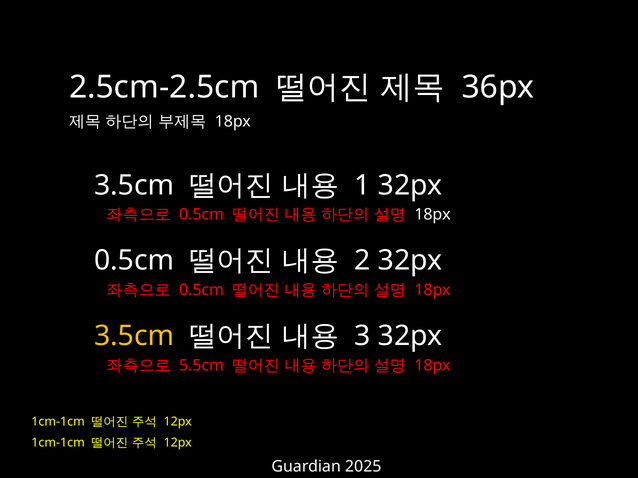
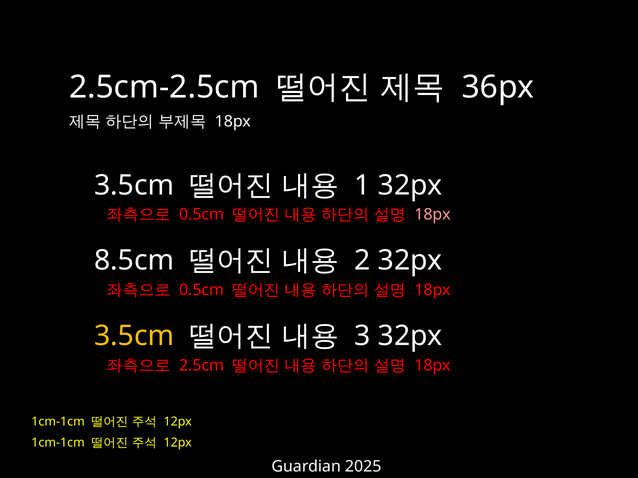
18px at (433, 215) colour: white -> pink
0.5cm at (134, 261): 0.5cm -> 8.5cm
5.5cm: 5.5cm -> 2.5cm
